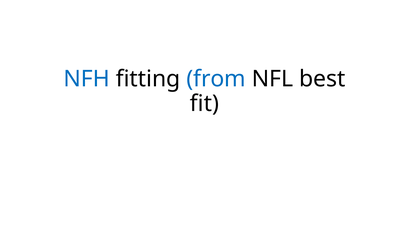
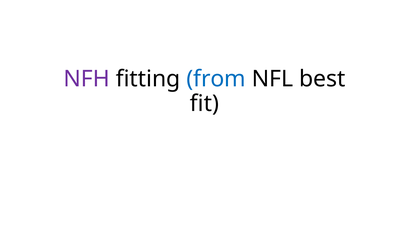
NFH colour: blue -> purple
